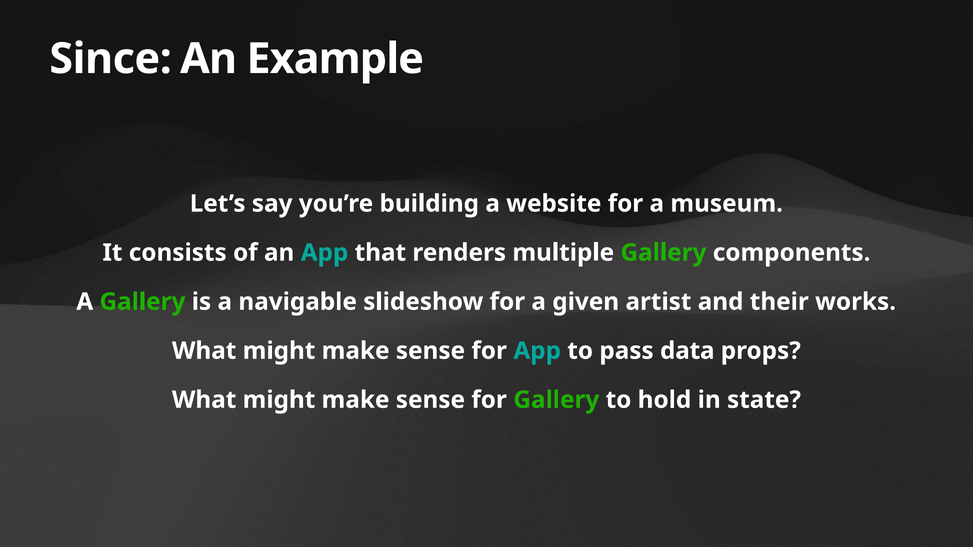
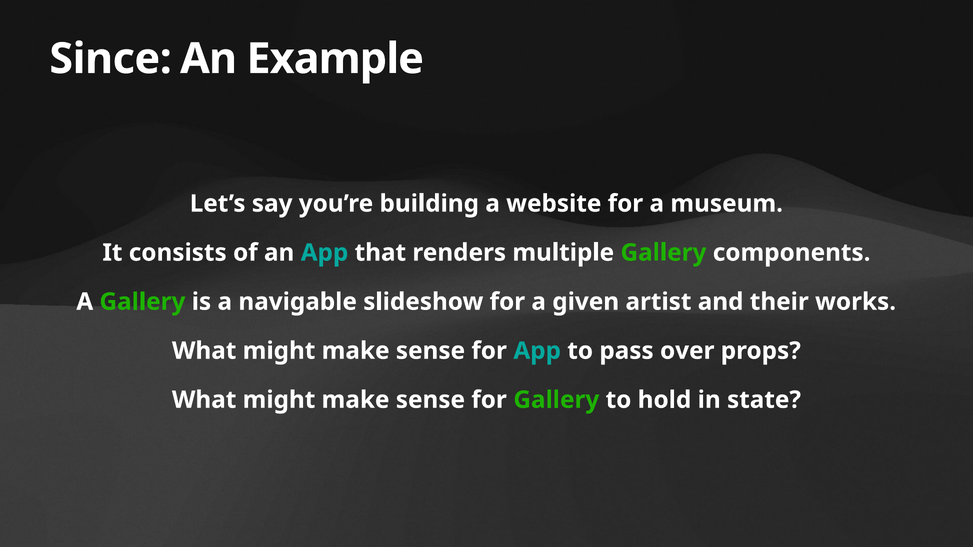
data: data -> over
